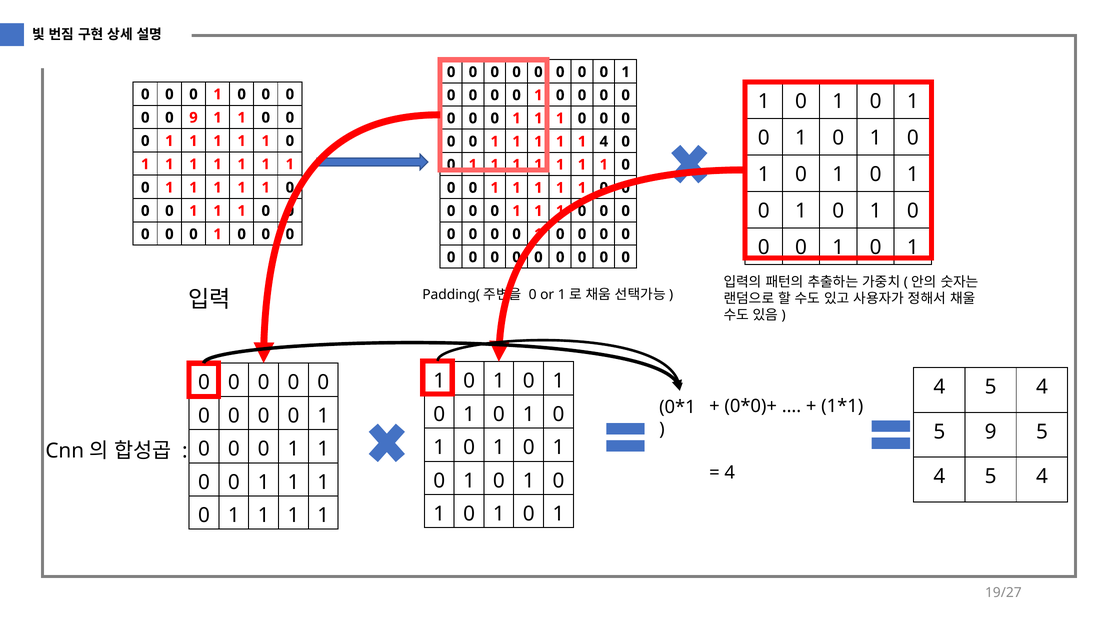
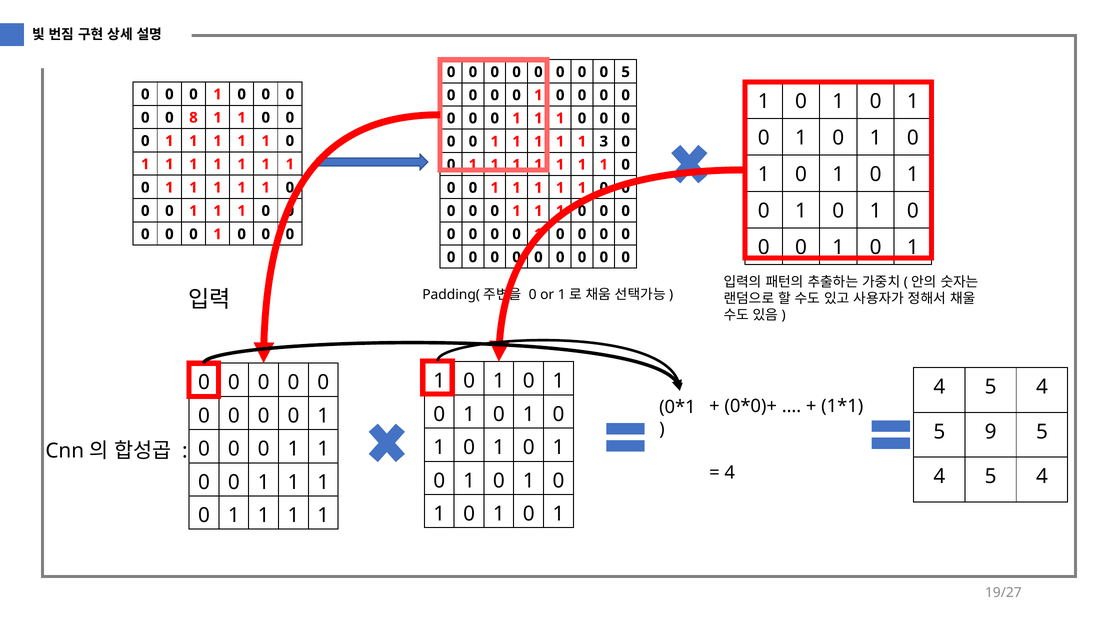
1 at (626, 72): 1 -> 5
0 9: 9 -> 8
1 4: 4 -> 3
